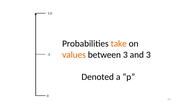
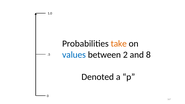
values colour: orange -> blue
between 3: 3 -> 2
and 3: 3 -> 8
